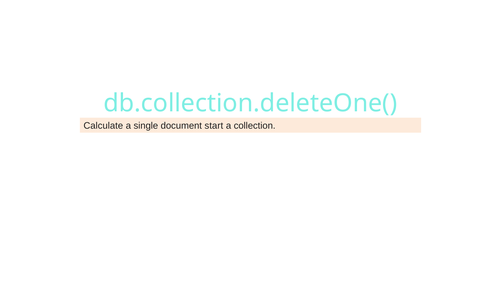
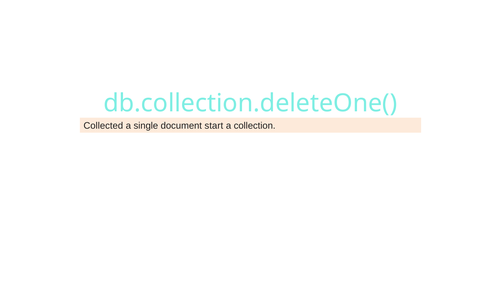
Calculate: Calculate -> Collected
